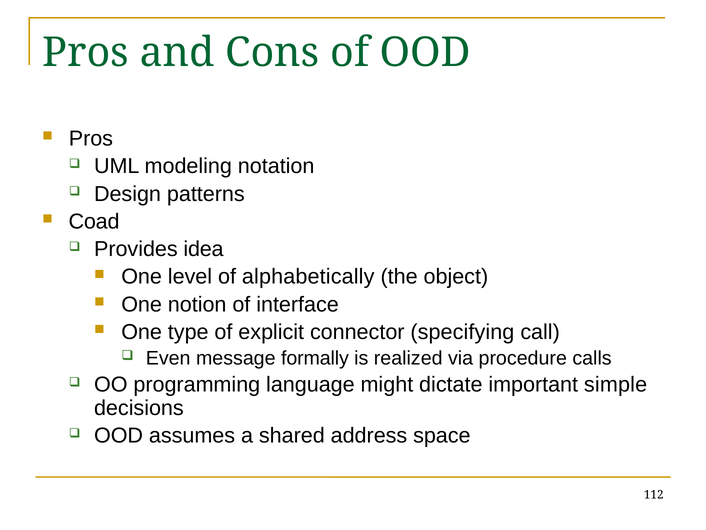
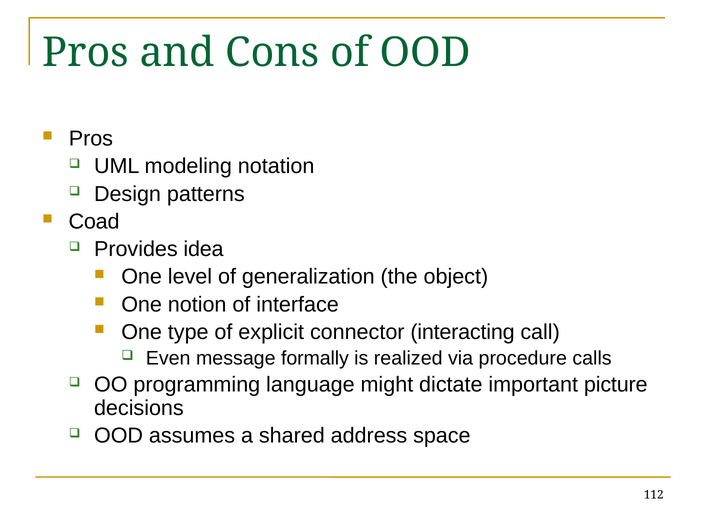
alphabetically: alphabetically -> generalization
specifying: specifying -> interacting
simple: simple -> picture
